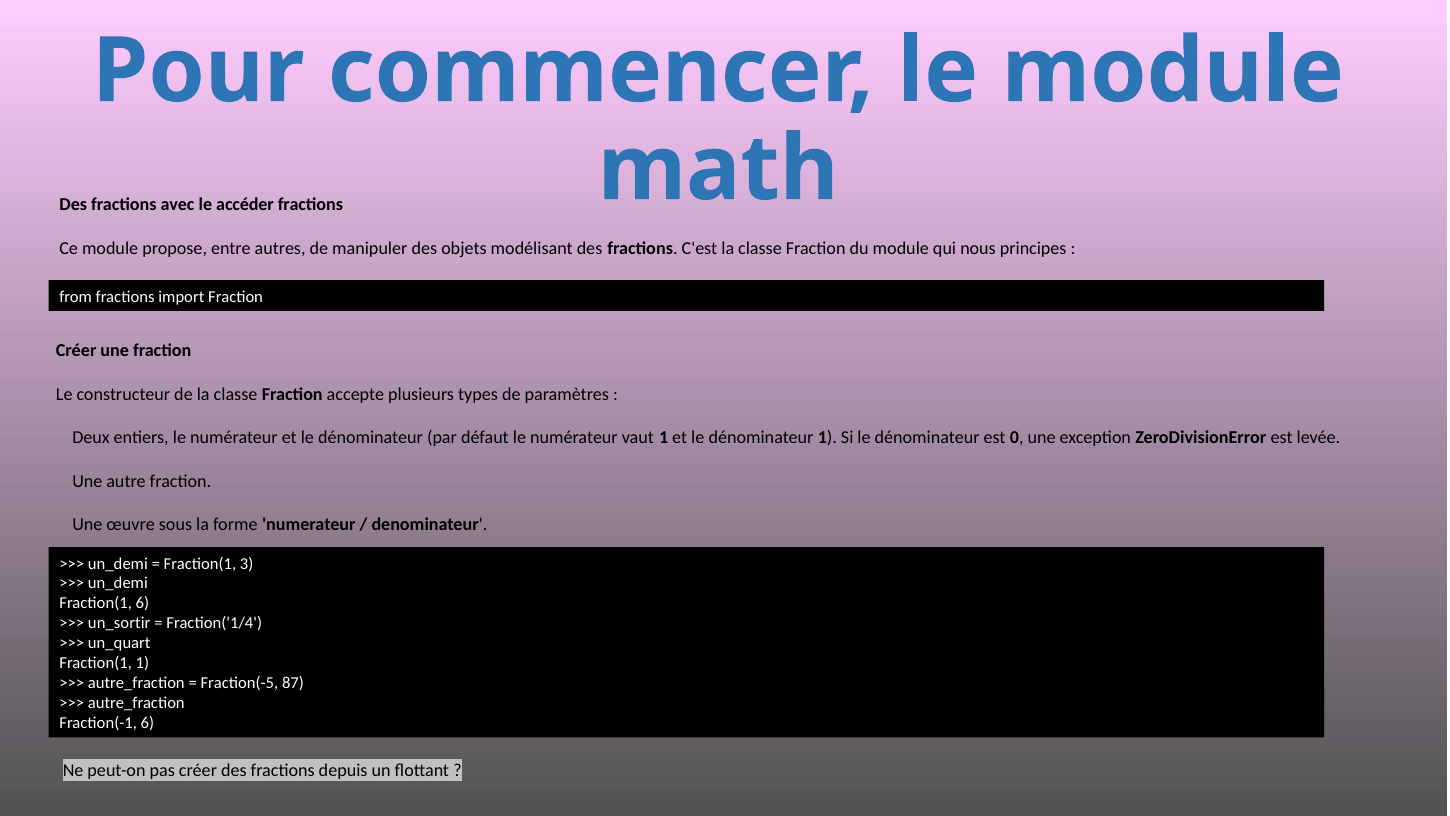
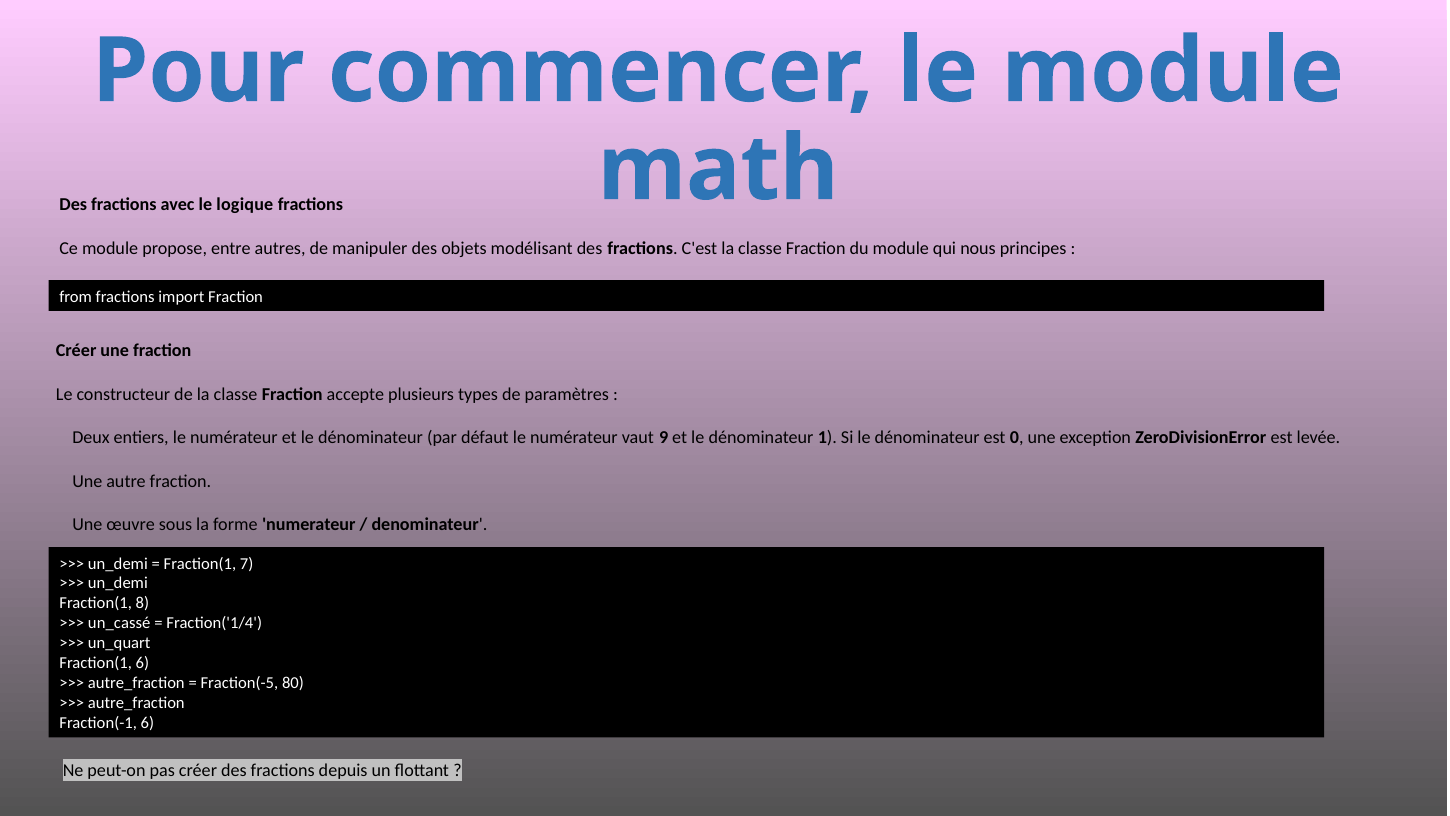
accéder: accéder -> logique
vaut 1: 1 -> 9
3: 3 -> 7
Fraction(1 6: 6 -> 8
un_sortir: un_sortir -> un_cassé
Fraction(1 1: 1 -> 6
87: 87 -> 80
